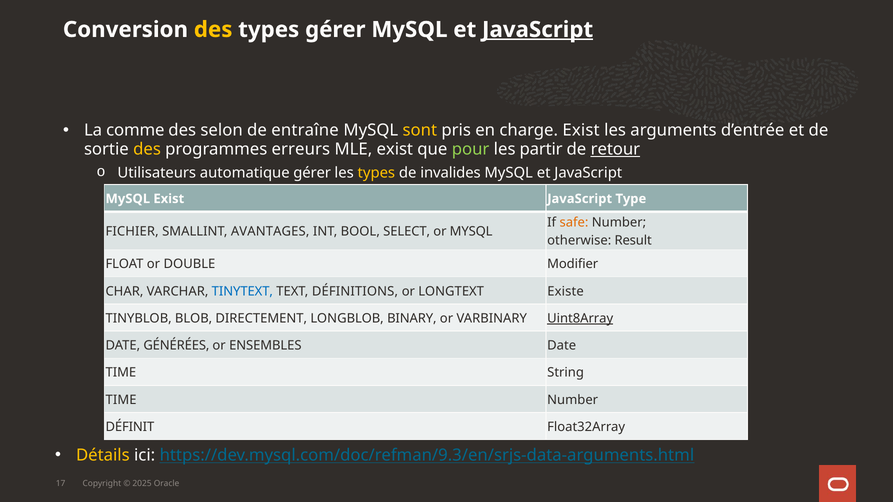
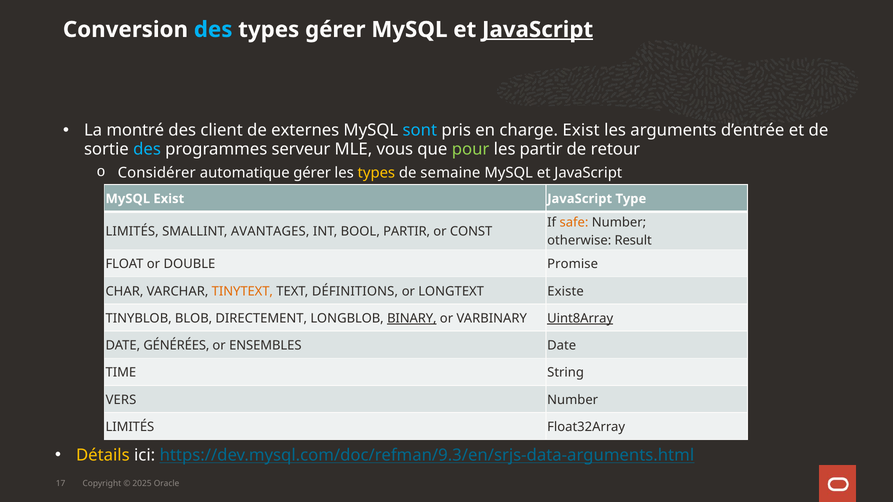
des at (213, 30) colour: yellow -> light blue
comme: comme -> montré
selon: selon -> client
entraîne: entraîne -> externes
sont colour: yellow -> light blue
des at (147, 149) colour: yellow -> light blue
erreurs: erreurs -> serveur
MLE exist: exist -> vous
retour underline: present -> none
Utilisateurs: Utilisateurs -> Considérer
invalides: invalides -> semaine
FICHIER at (132, 232): FICHIER -> LIMITÉS
BOOL SELECT: SELECT -> PARTIR
or MYSQL: MYSQL -> CONST
Modifier: Modifier -> Promise
TINYTEXT colour: blue -> orange
BINARY underline: none -> present
TIME at (121, 400): TIME -> VERS
DÉFINIT at (130, 427): DÉFINIT -> LIMITÉS
